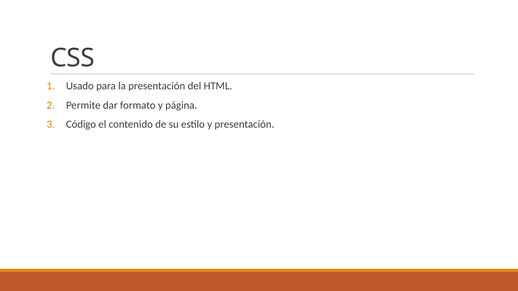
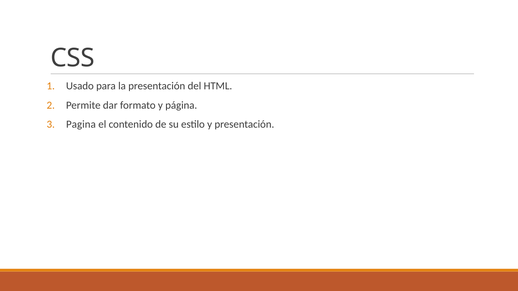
Código: Código -> Pagina
